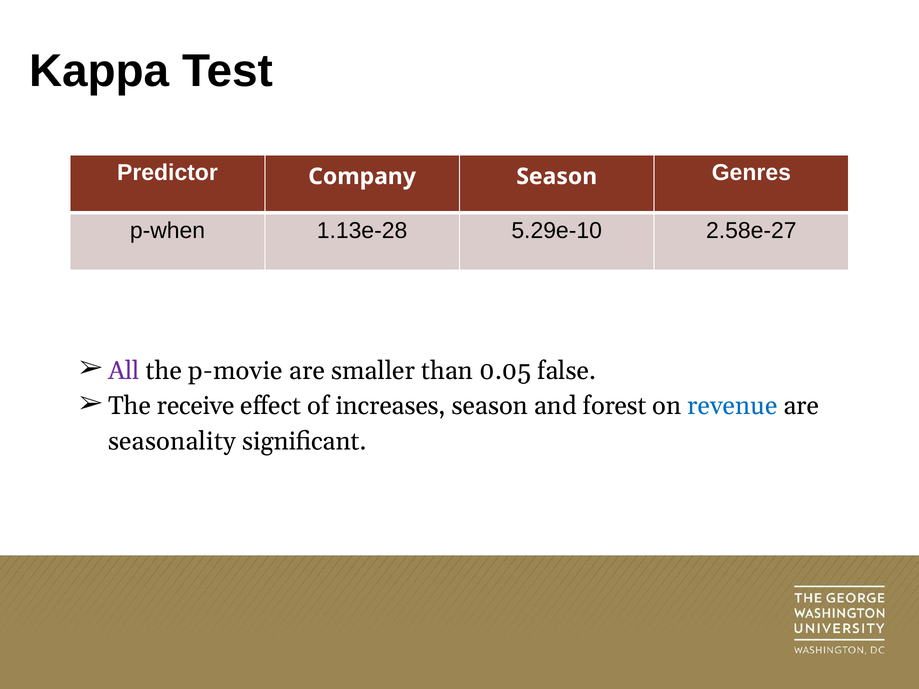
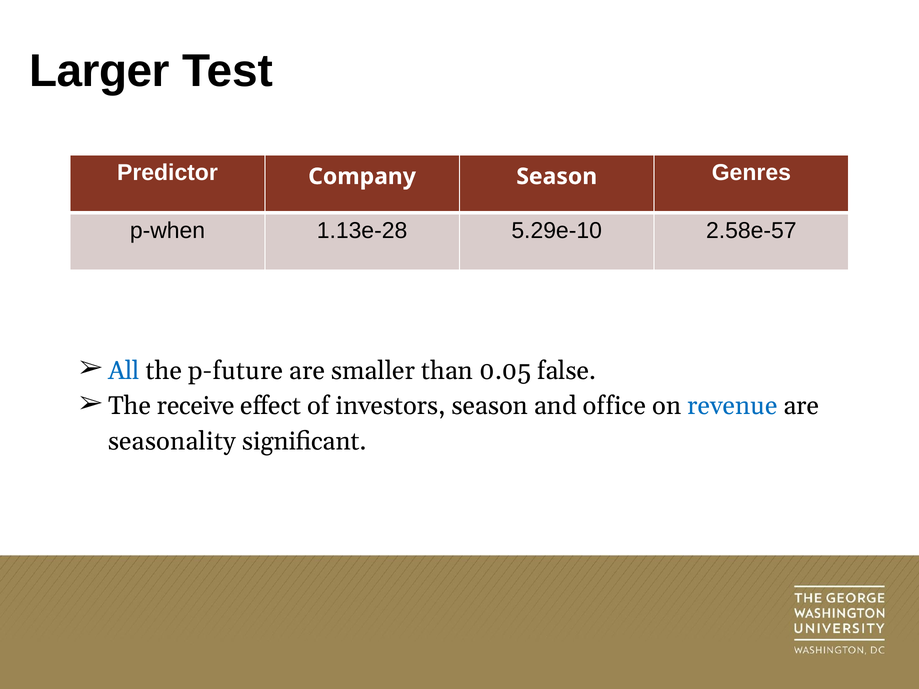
Kappa: Kappa -> Larger
2.58e-27: 2.58e-27 -> 2.58e-57
All colour: purple -> blue
p-movie: p-movie -> p-future
increases: increases -> investors
forest: forest -> office
